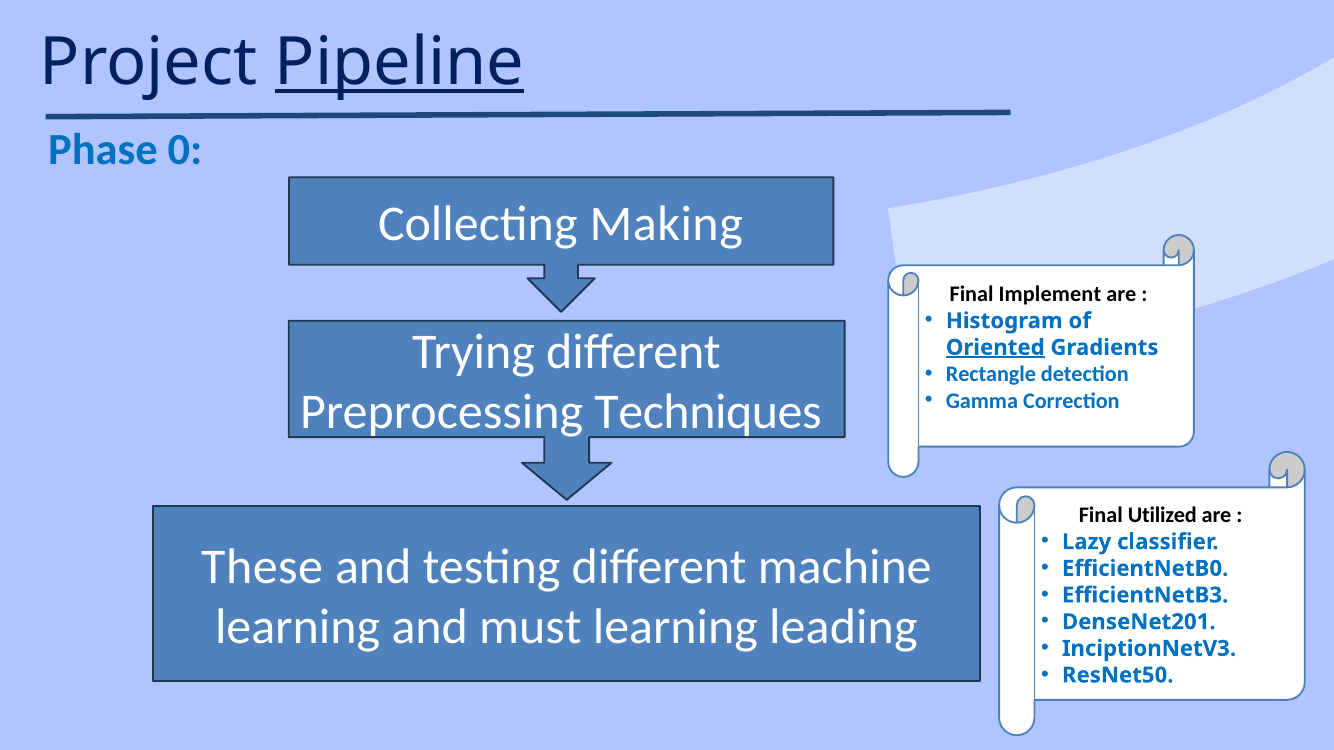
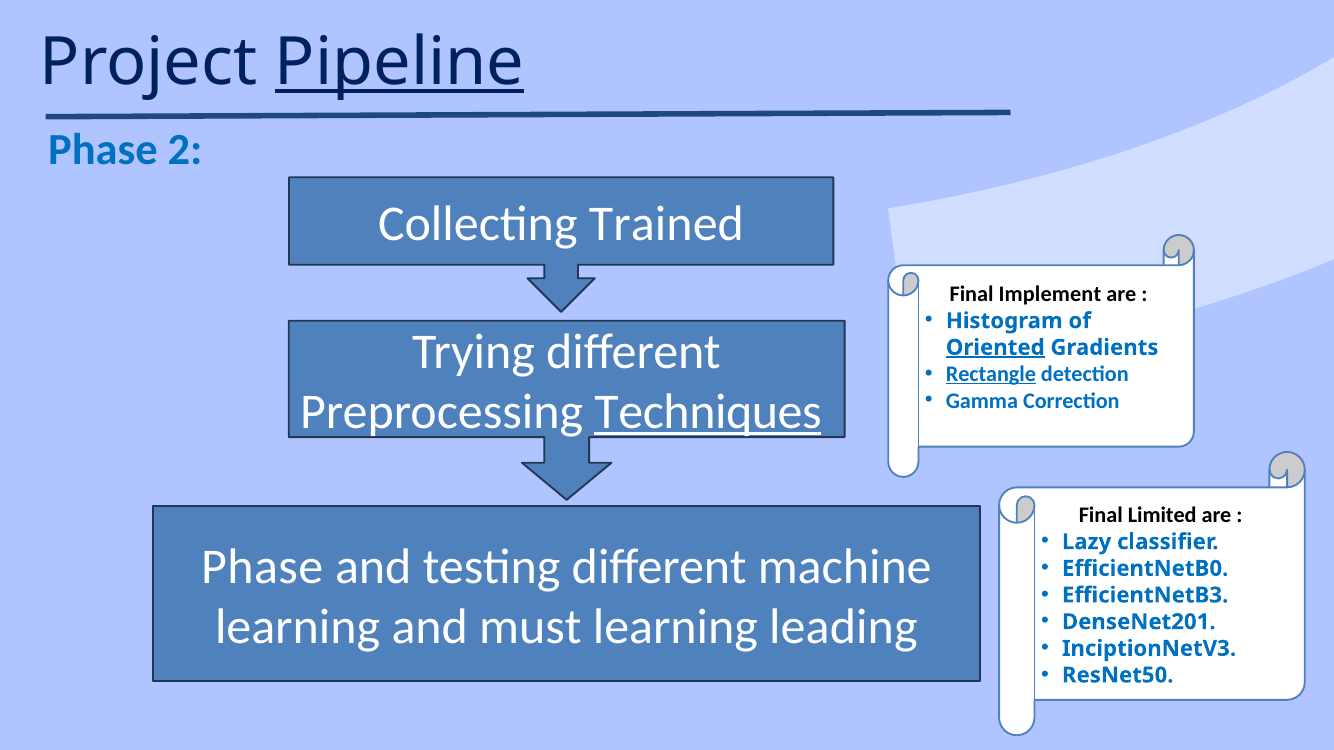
0: 0 -> 2
Making: Making -> Trained
Rectangle underline: none -> present
Techniques underline: none -> present
Utilized: Utilized -> Limited
These at (262, 567): These -> Phase
